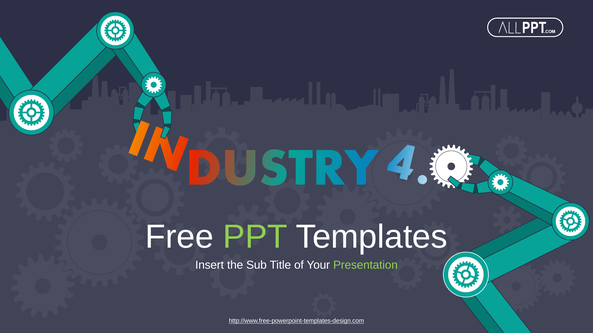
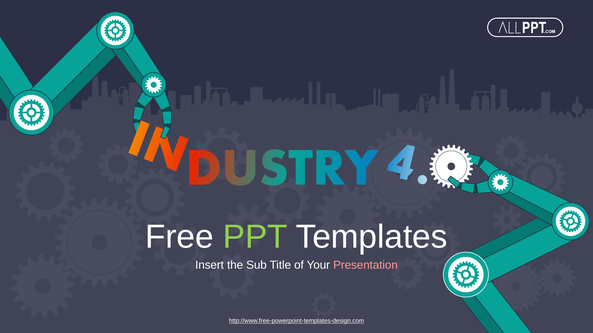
Presentation colour: light green -> pink
